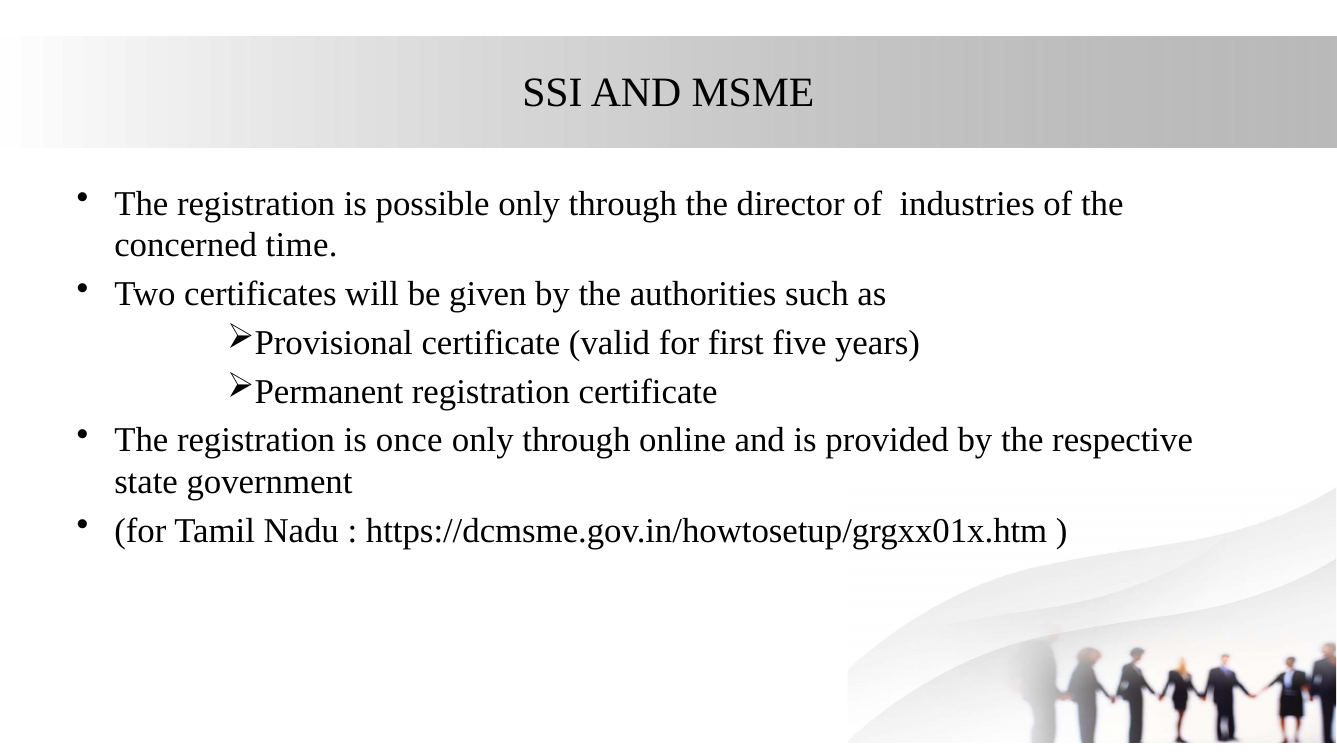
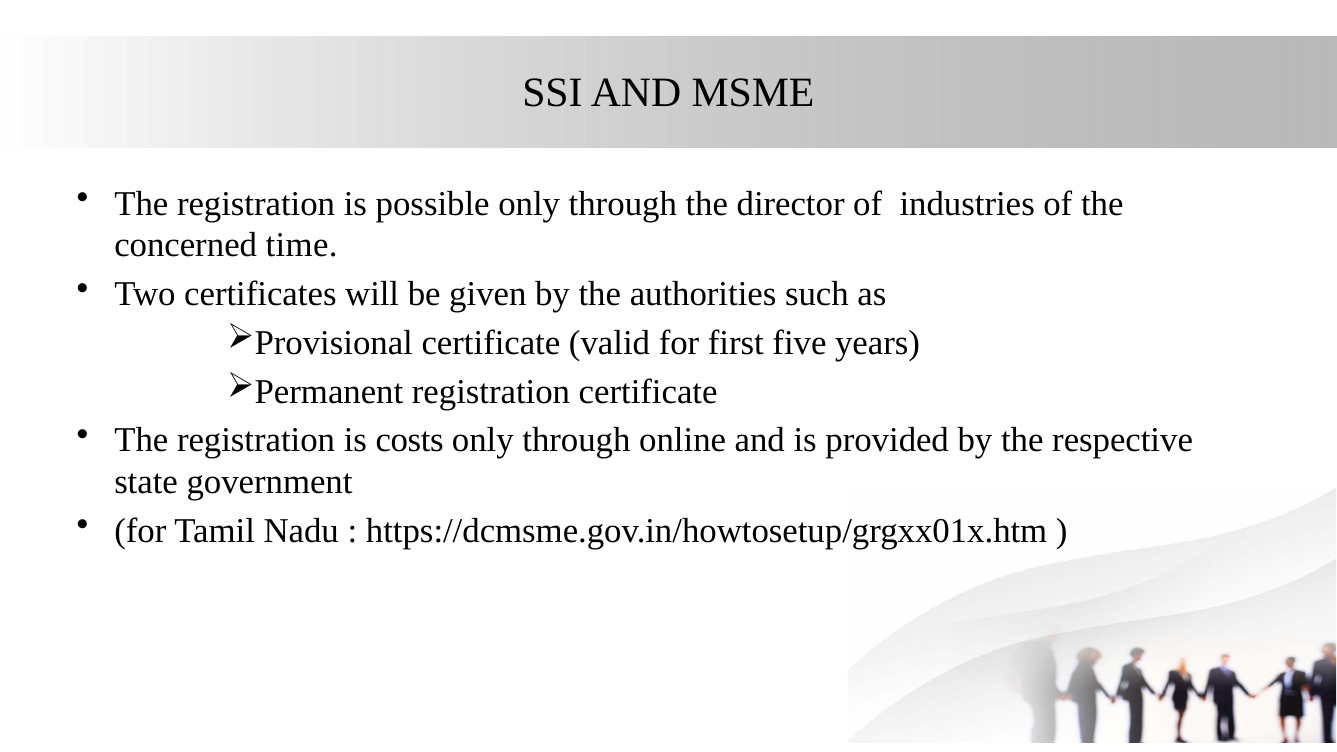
once: once -> costs
